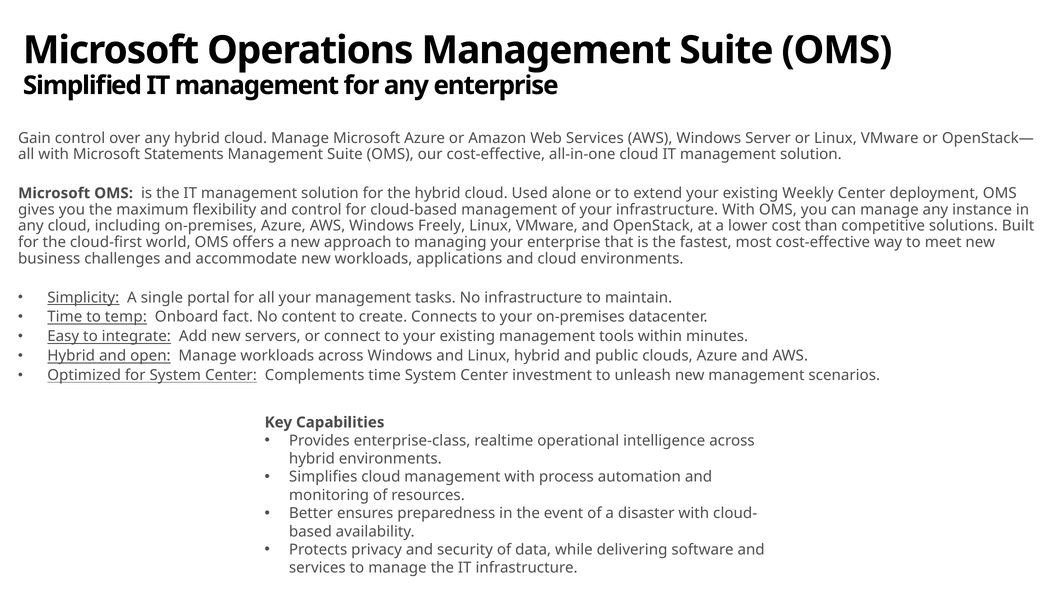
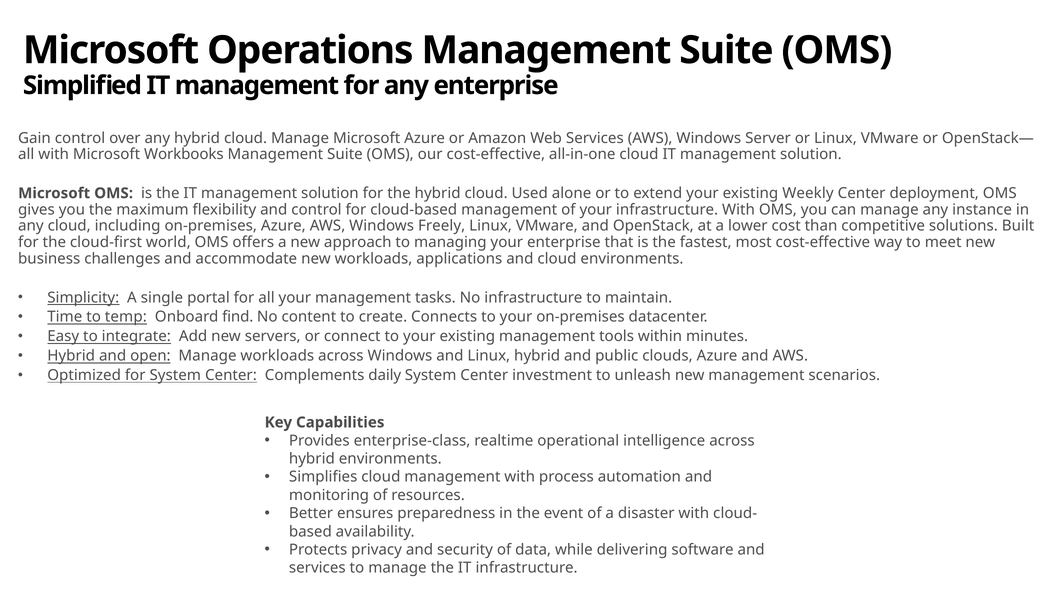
Statements: Statements -> Workbooks
fact: fact -> find
Complements time: time -> daily
